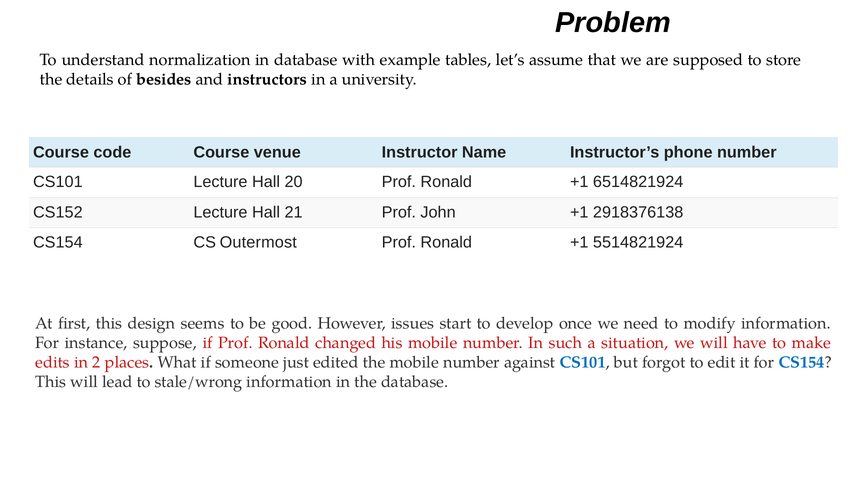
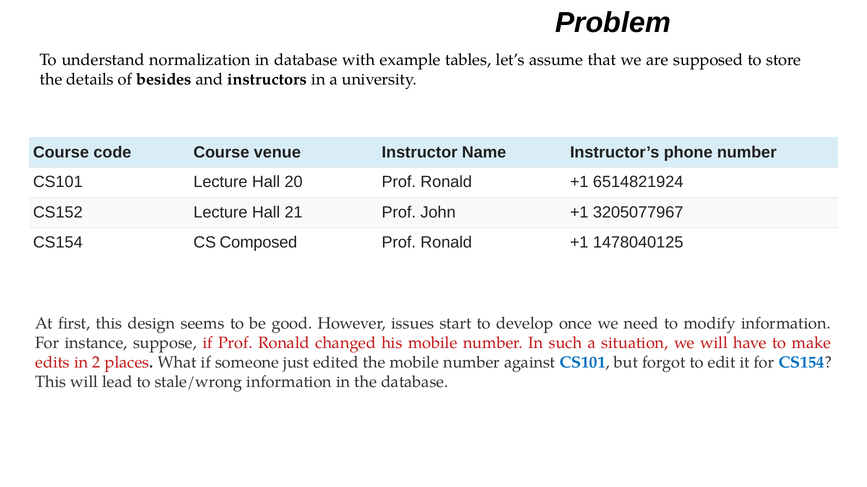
2918376138: 2918376138 -> 3205077967
Outermost: Outermost -> Composed
5514821924: 5514821924 -> 1478040125
